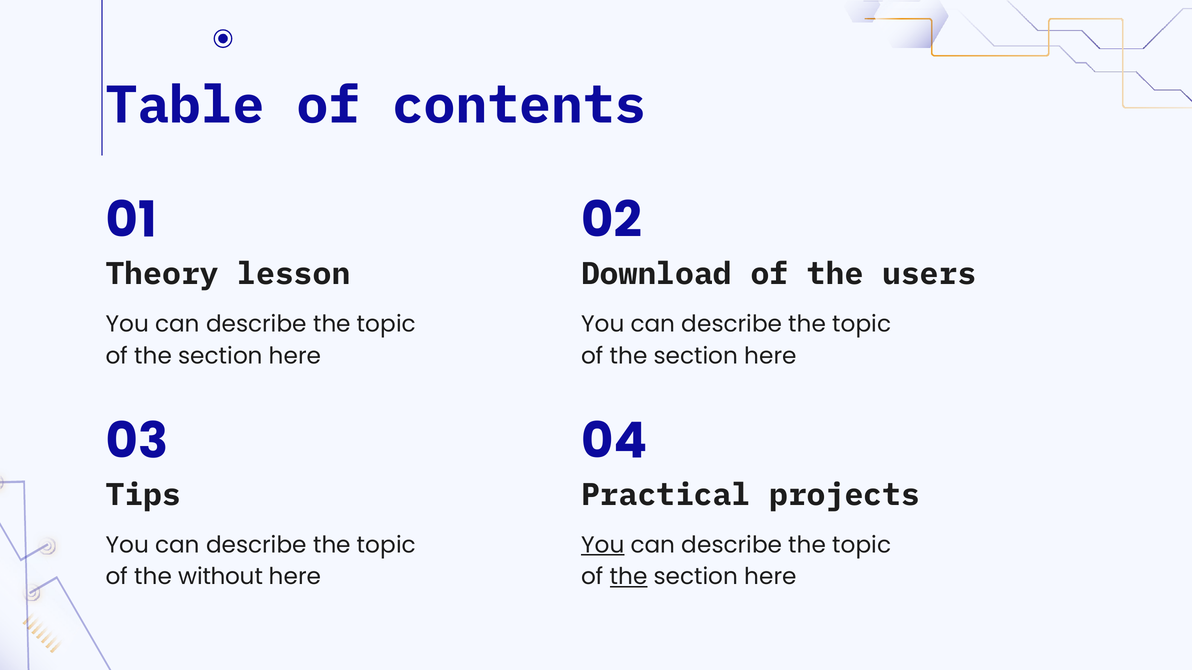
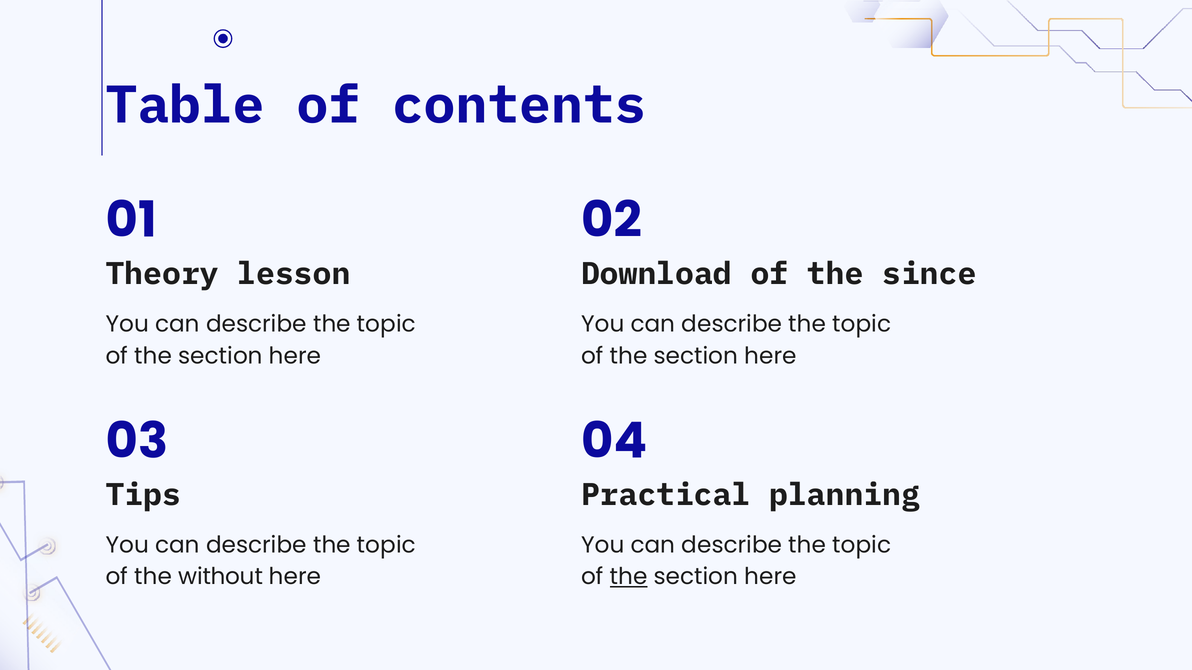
users: users -> since
projects: projects -> planning
You at (603, 545) underline: present -> none
